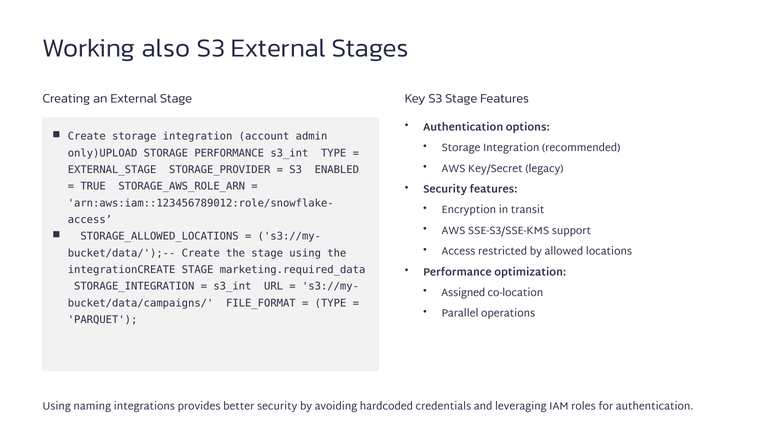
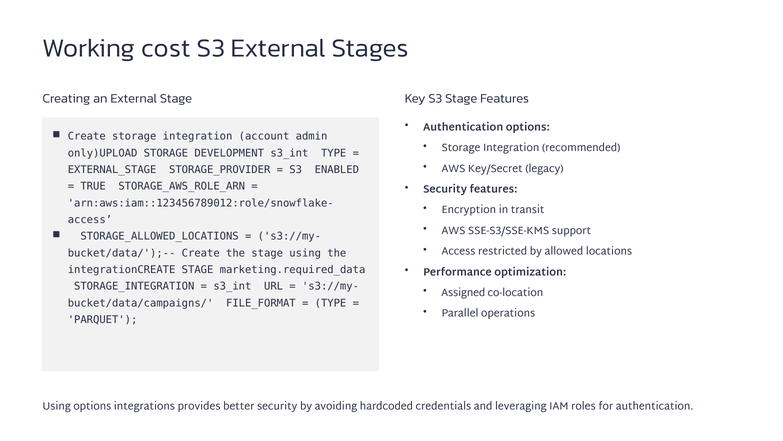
also: also -> cost
STORAGE PERFORMANCE: PERFORMANCE -> DEVELOPMENT
Using naming: naming -> options
